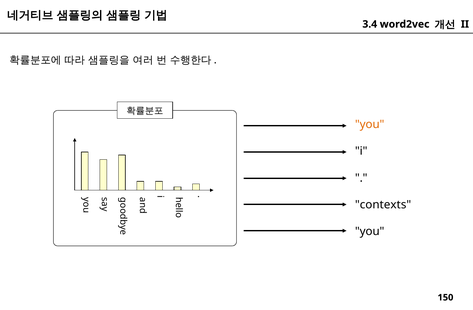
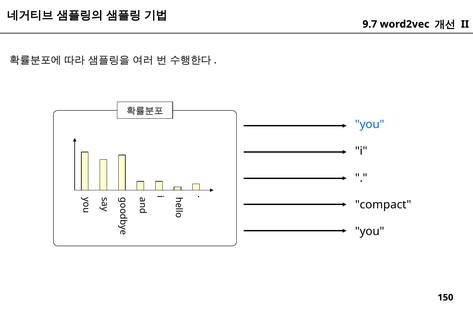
3.4: 3.4 -> 9.7
you at (370, 125) colour: orange -> blue
contexts: contexts -> compact
